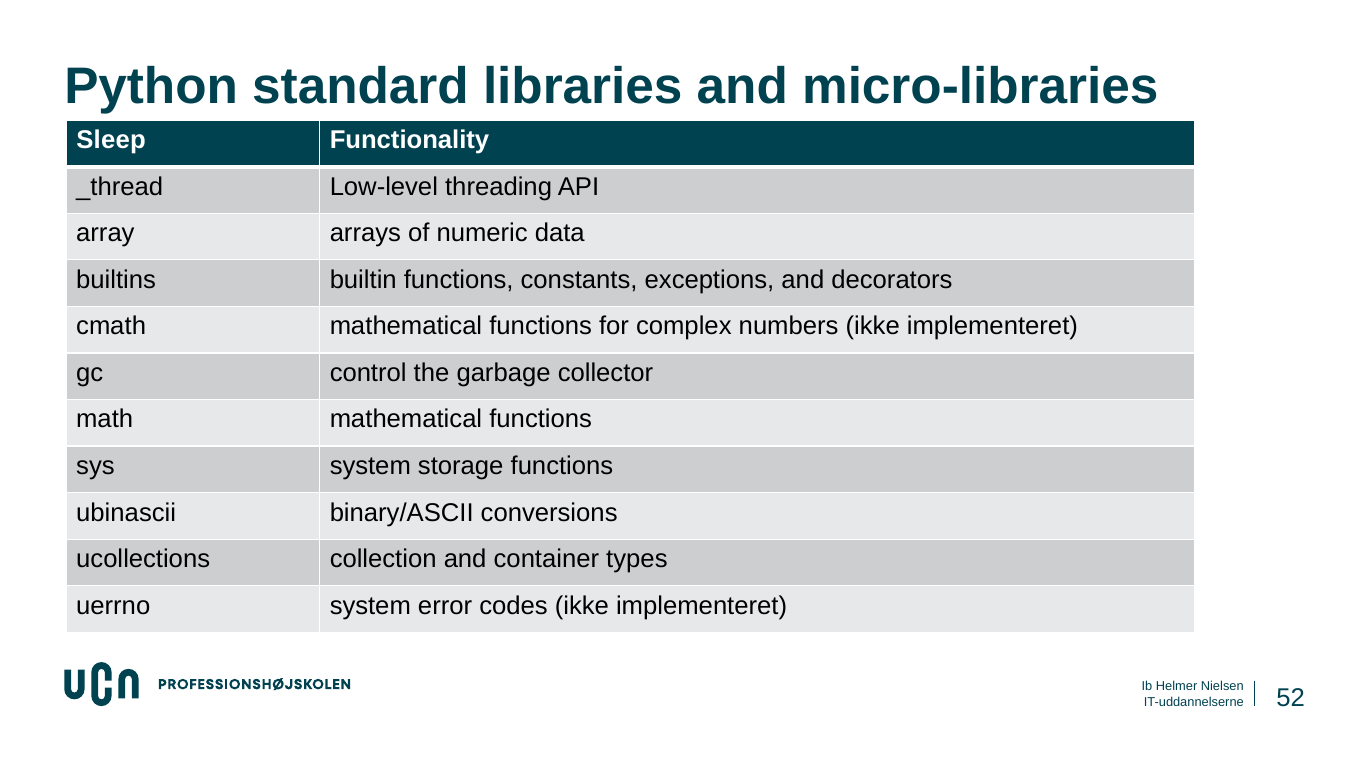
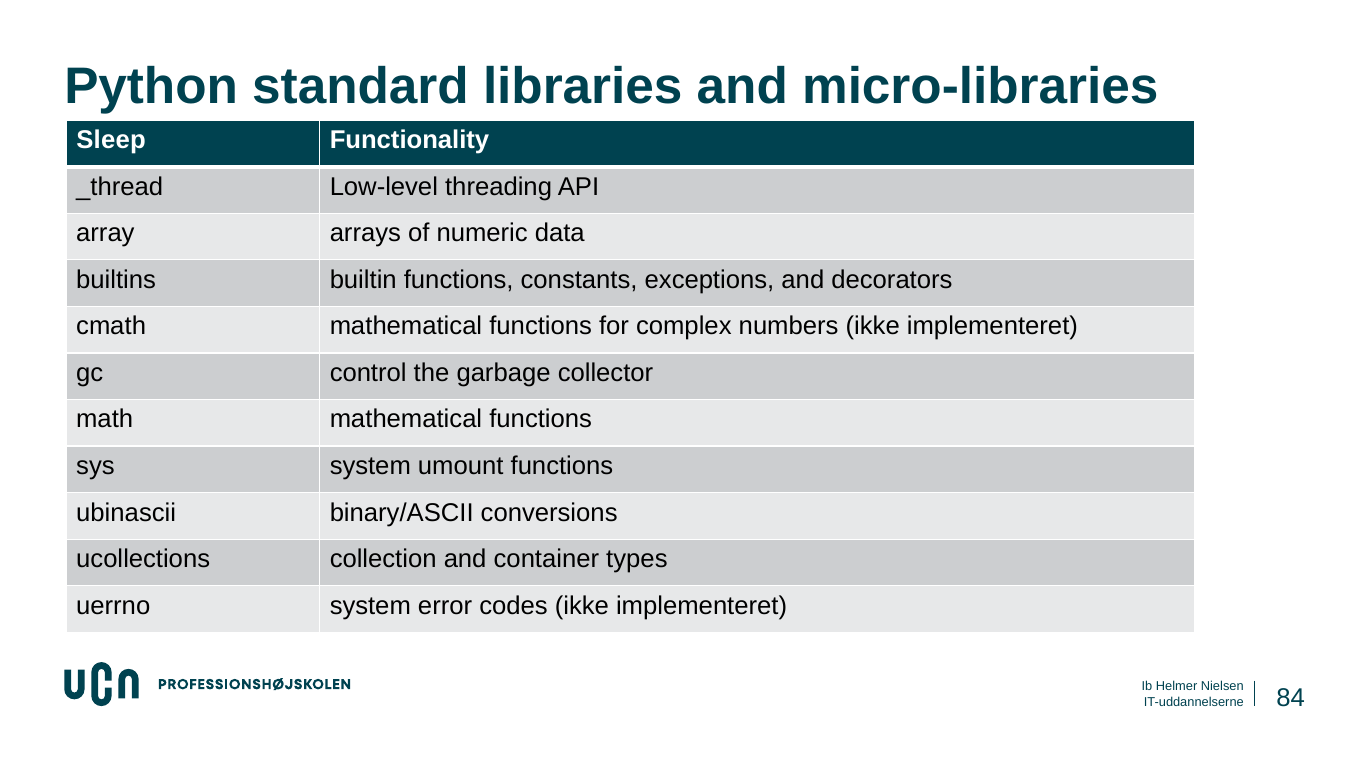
storage: storage -> umount
52: 52 -> 84
